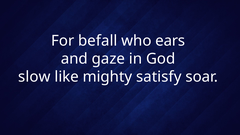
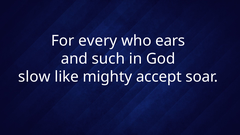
befall: befall -> every
gaze: gaze -> such
satisfy: satisfy -> accept
